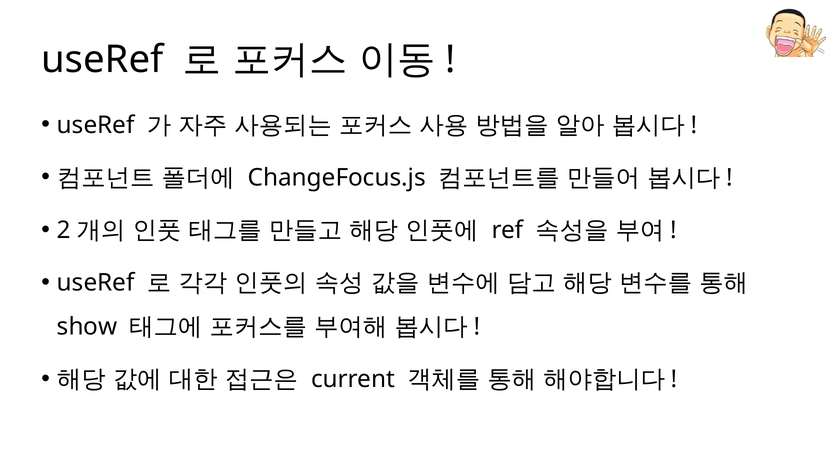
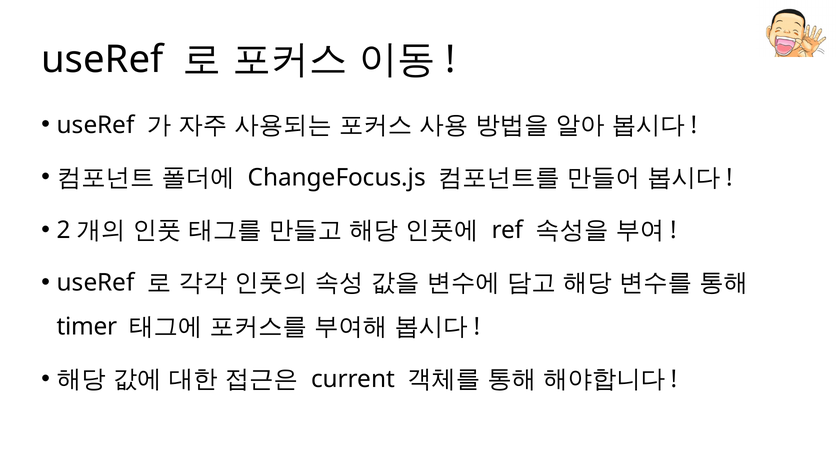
show: show -> timer
